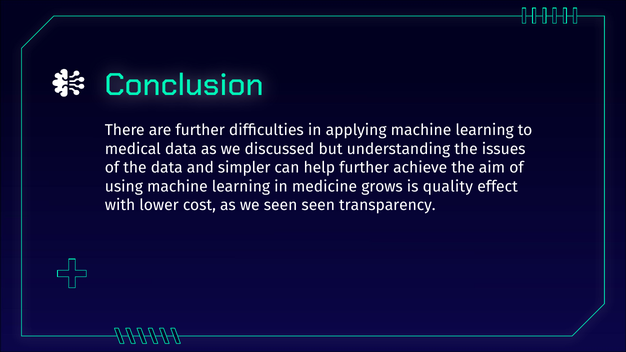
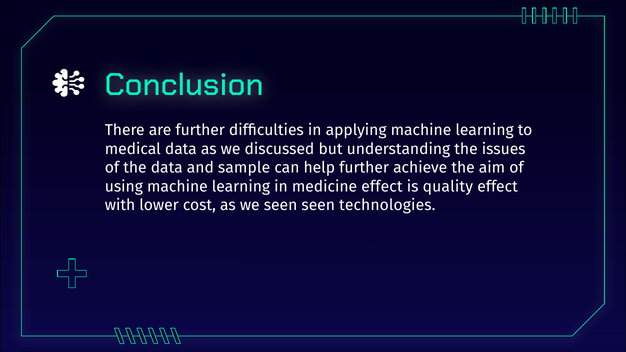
simpler: simpler -> sample
medicine grows: grows -> effect
transparency: transparency -> technologies
